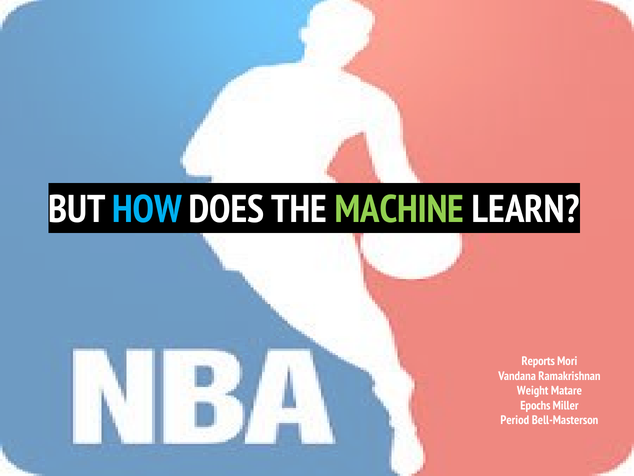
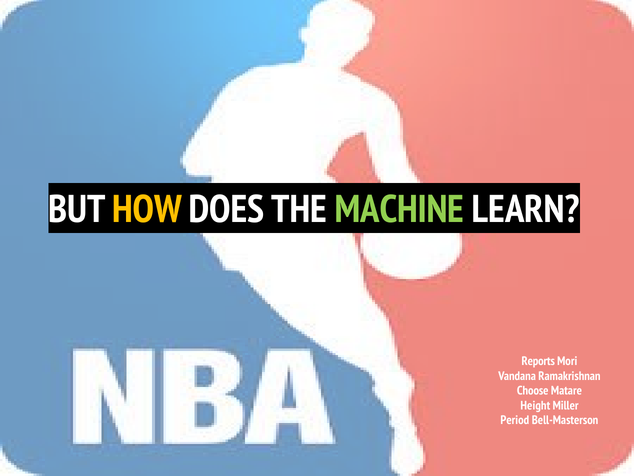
HOW colour: light blue -> yellow
Weight: Weight -> Choose
Epochs: Epochs -> Height
